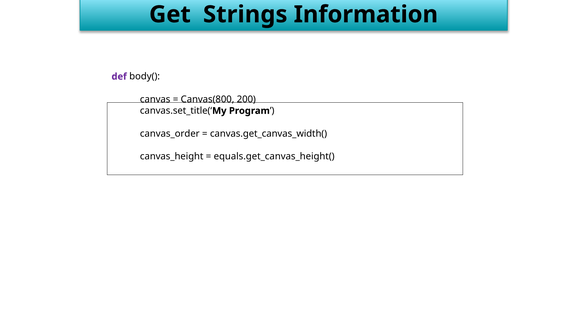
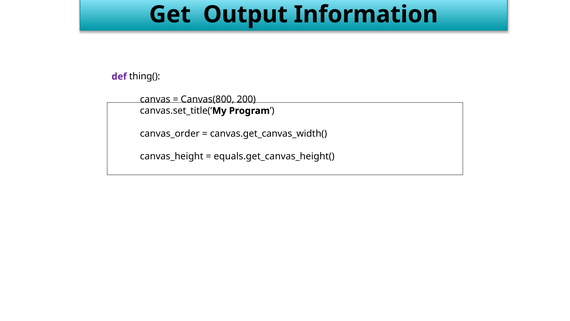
Strings: Strings -> Output
body(: body( -> thing(
